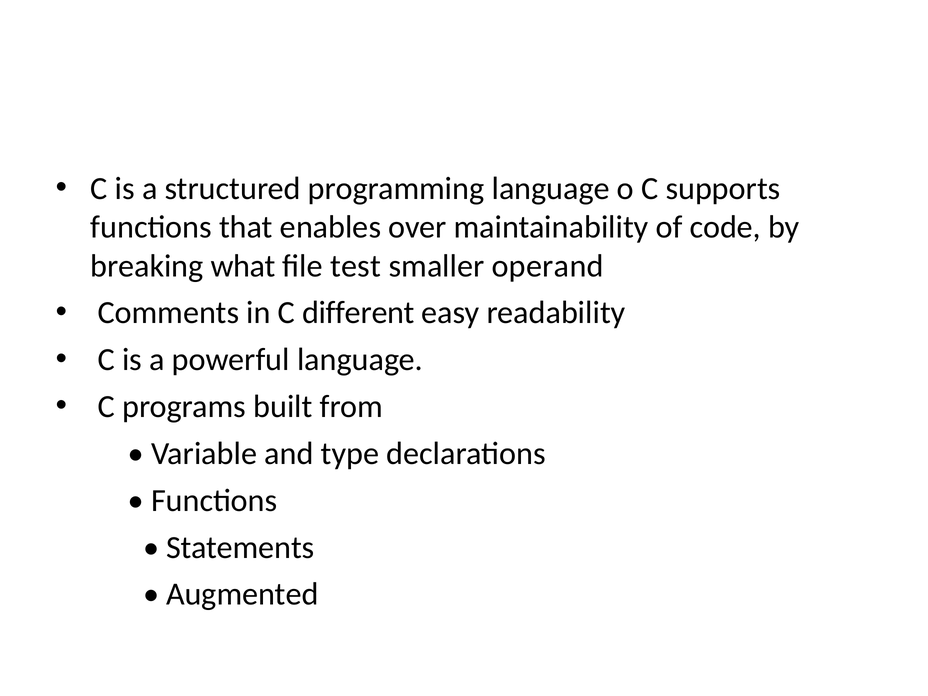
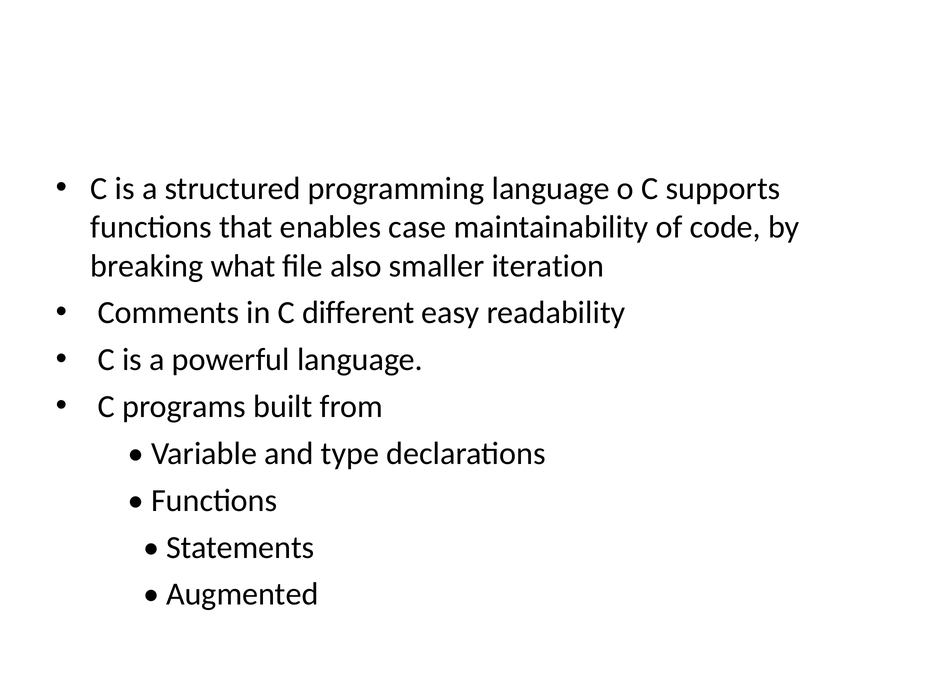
over: over -> case
test: test -> also
operand: operand -> iteration
